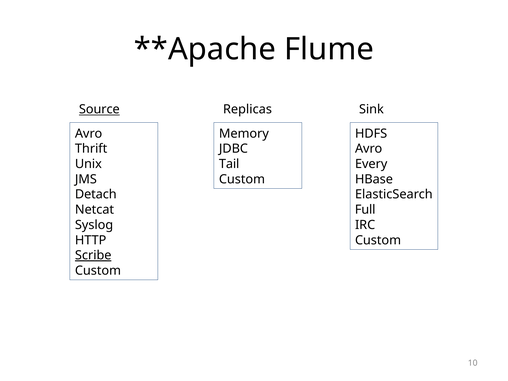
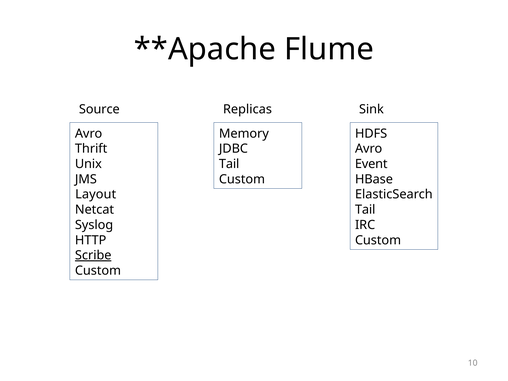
Source underline: present -> none
Every: Every -> Event
Detach: Detach -> Layout
Full at (365, 210): Full -> Tail
